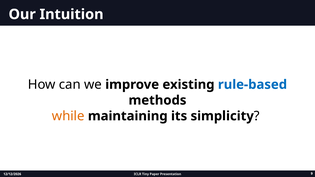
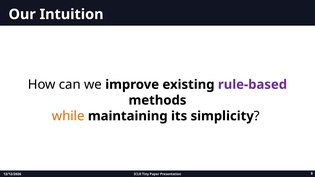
rule-based colour: blue -> purple
